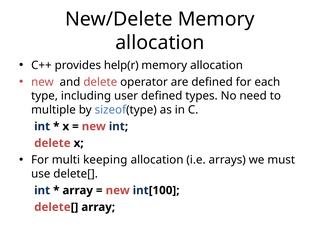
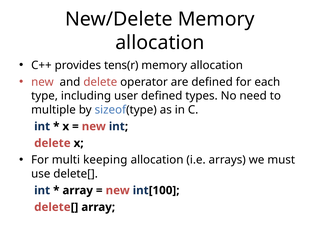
help(r: help(r -> tens(r
